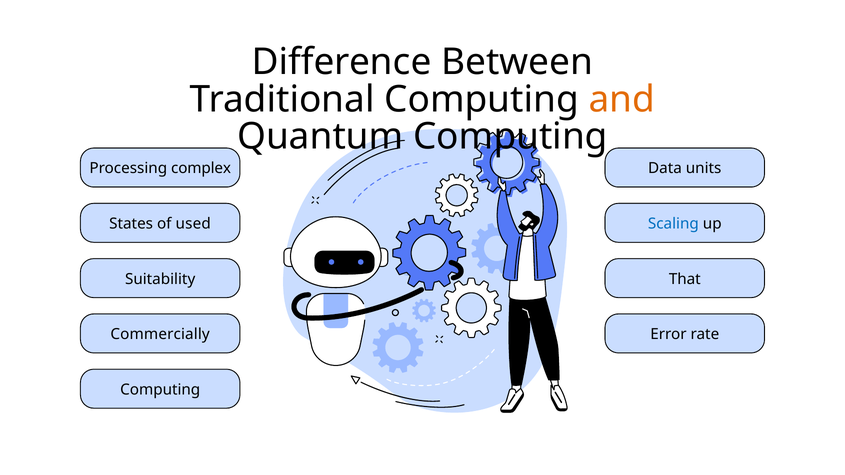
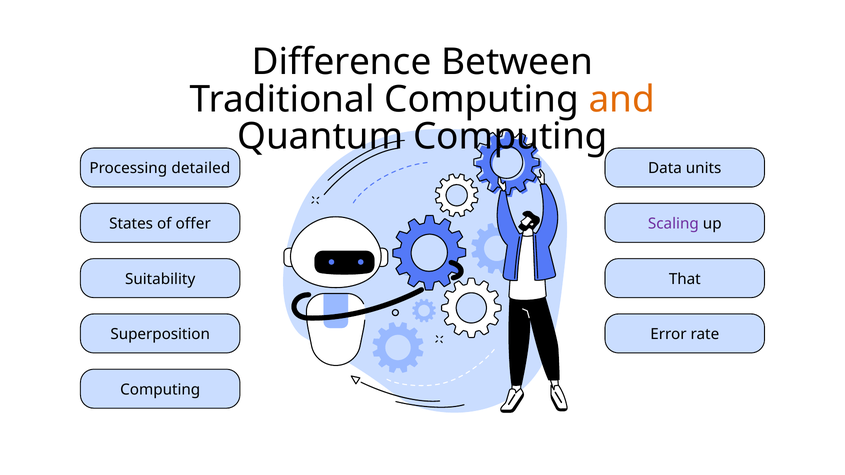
complex: complex -> detailed
used: used -> offer
Scaling colour: blue -> purple
Commercially: Commercially -> Superposition
